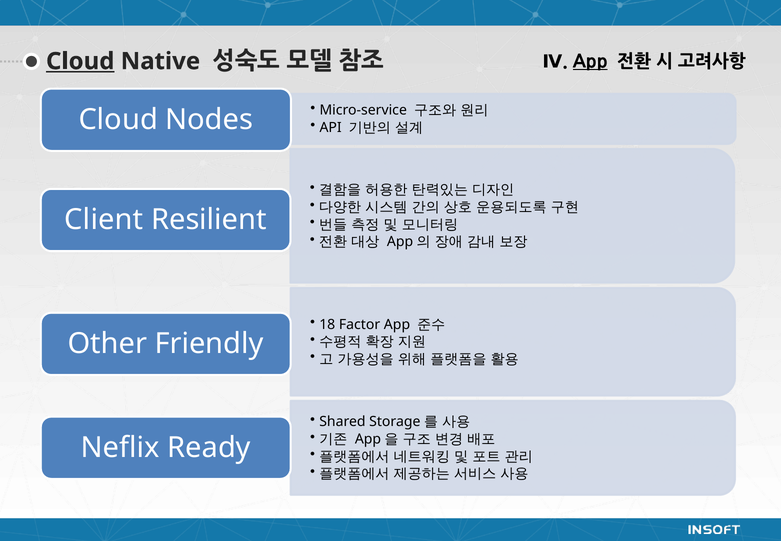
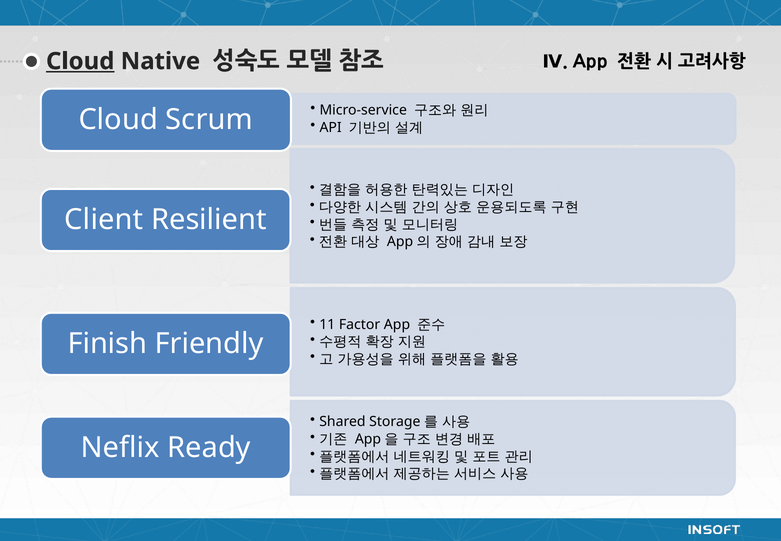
App at (590, 62) underline: present -> none
Nodes: Nodes -> Scrum
18: 18 -> 11
Other: Other -> Finish
